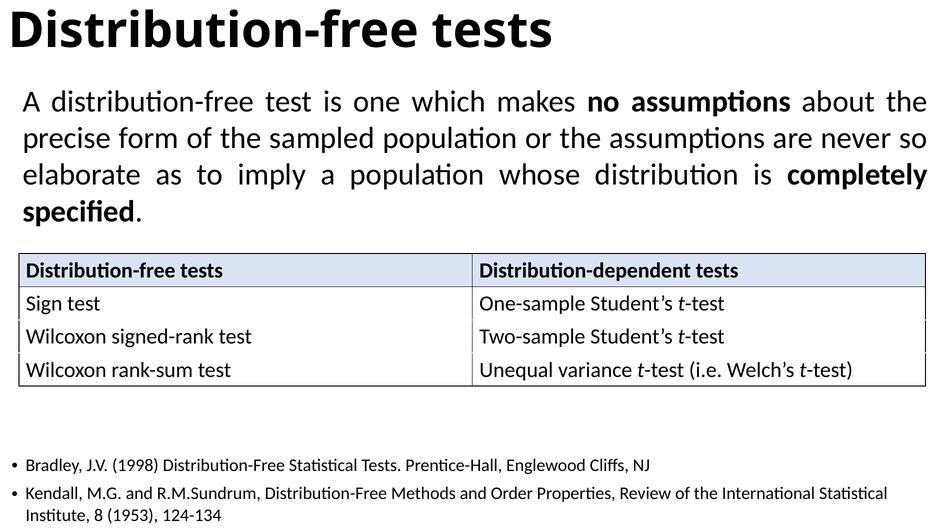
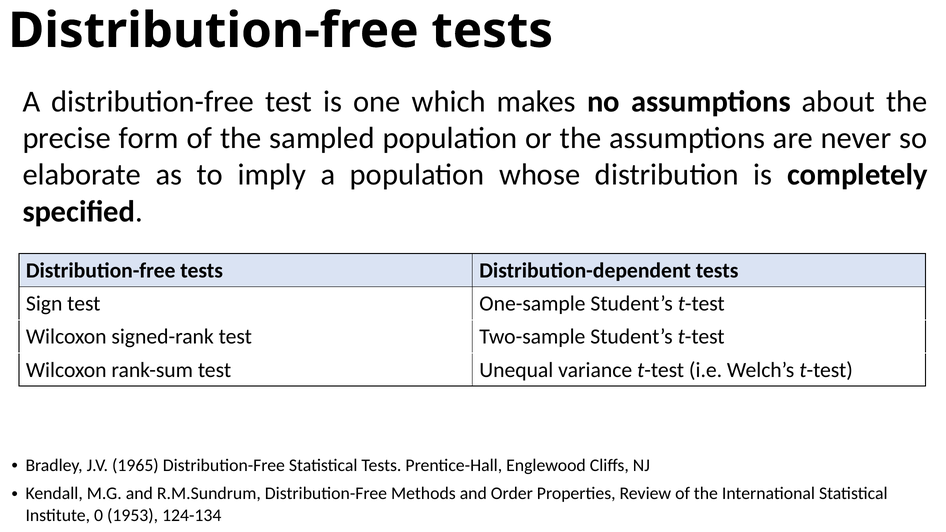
1998: 1998 -> 1965
8: 8 -> 0
